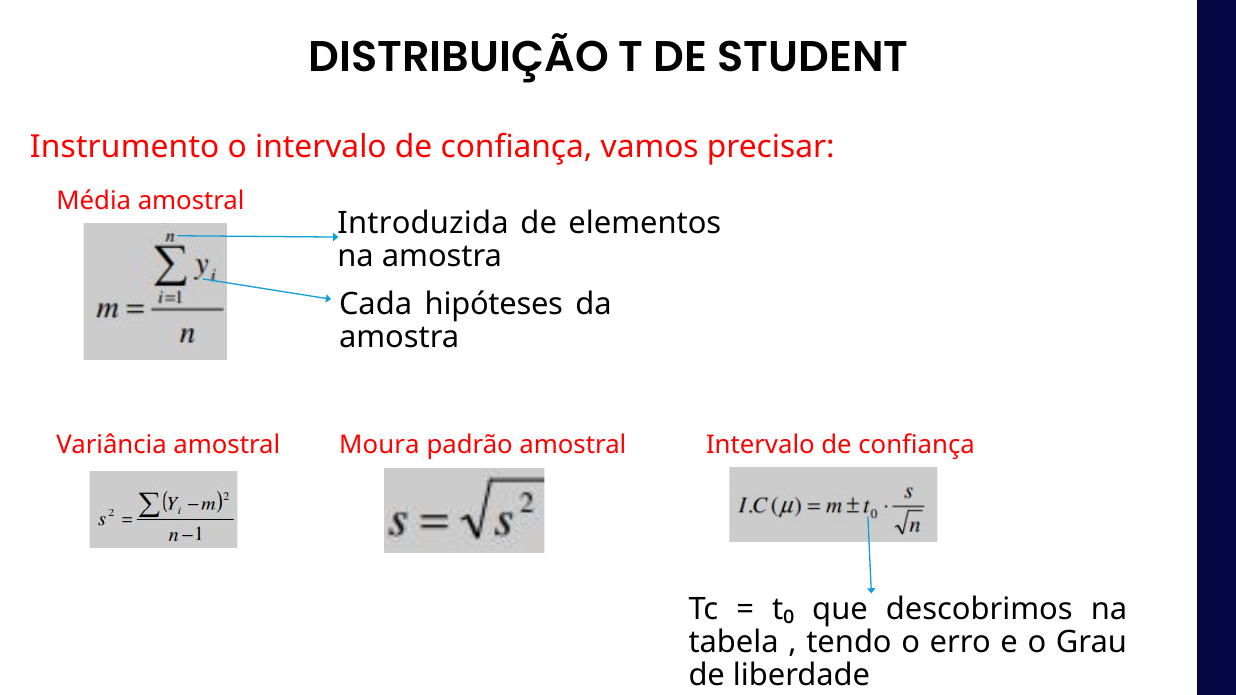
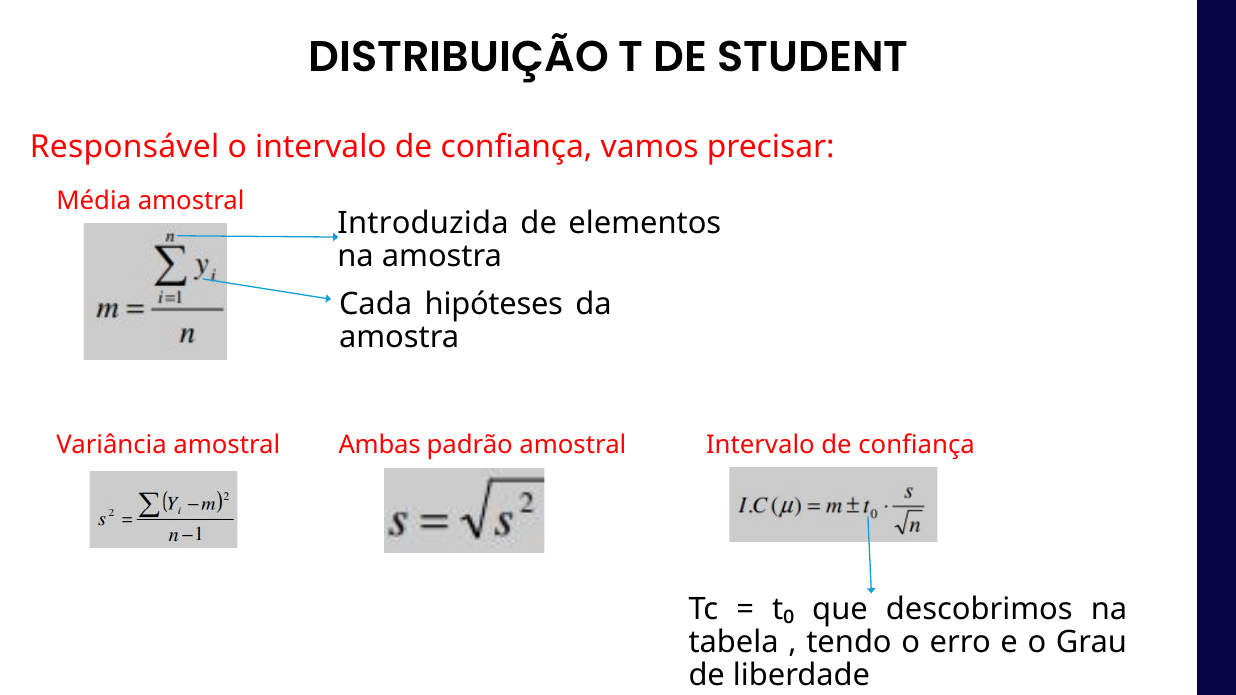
Instrumento: Instrumento -> Responsável
Moura: Moura -> Ambas
